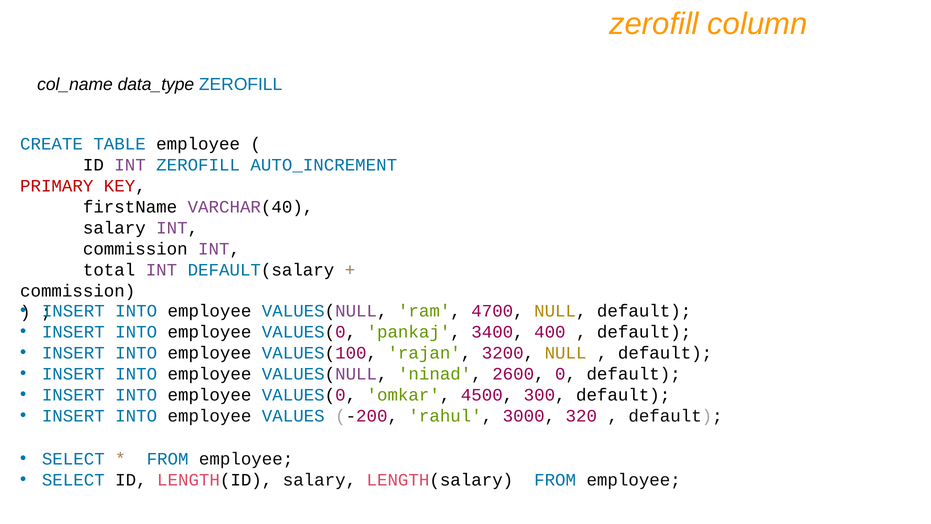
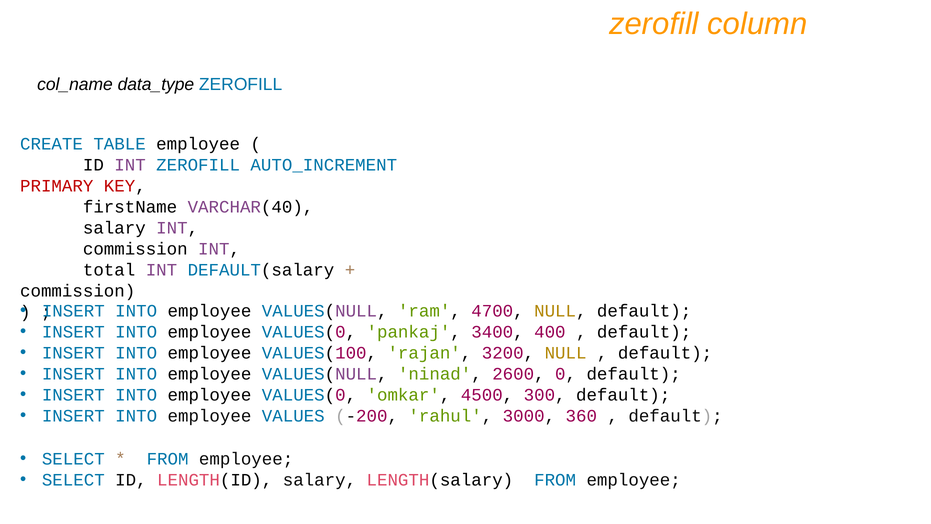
320: 320 -> 360
